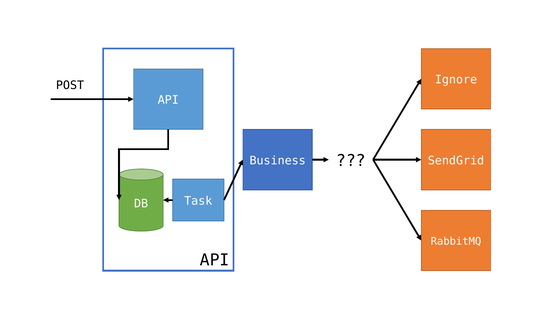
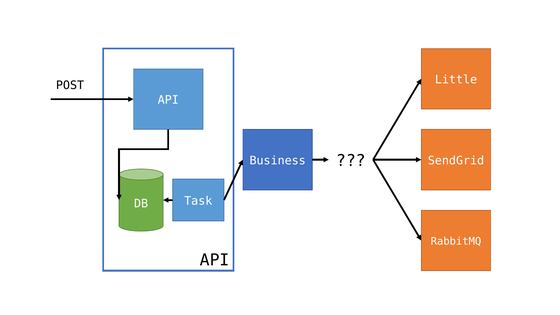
Ignore: Ignore -> Little
